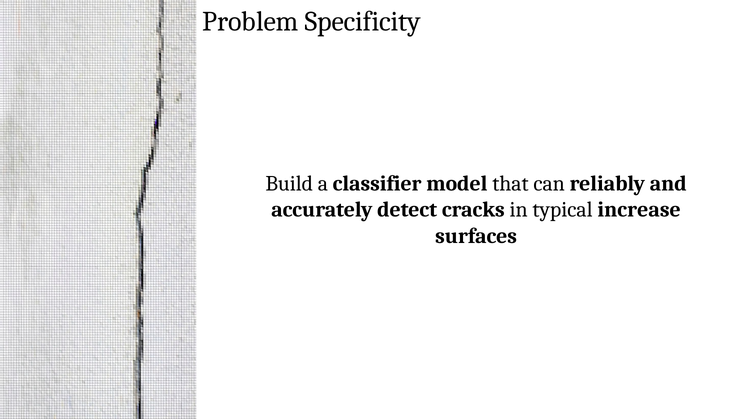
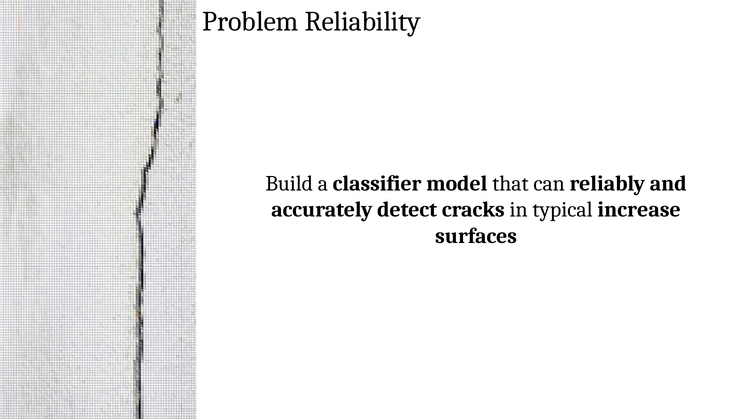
Specificity: Specificity -> Reliability
